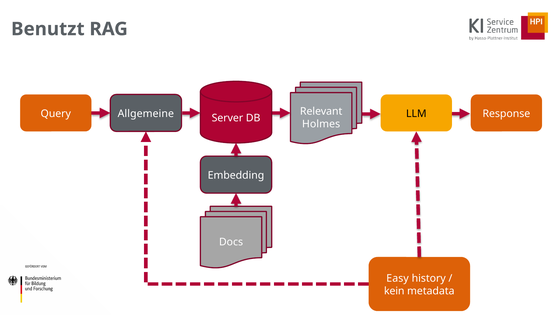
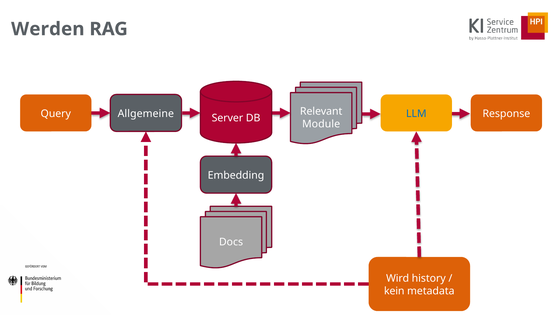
Benutzt: Benutzt -> Werden
LLM colour: black -> blue
Holmes: Holmes -> Module
Easy: Easy -> Wird
